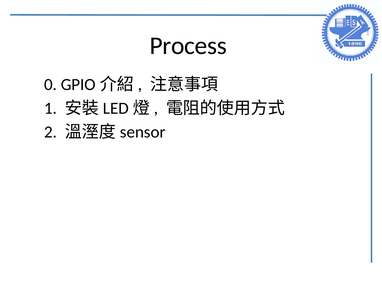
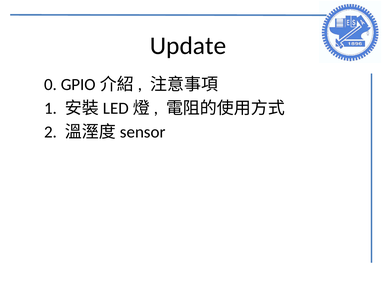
Process: Process -> Update
